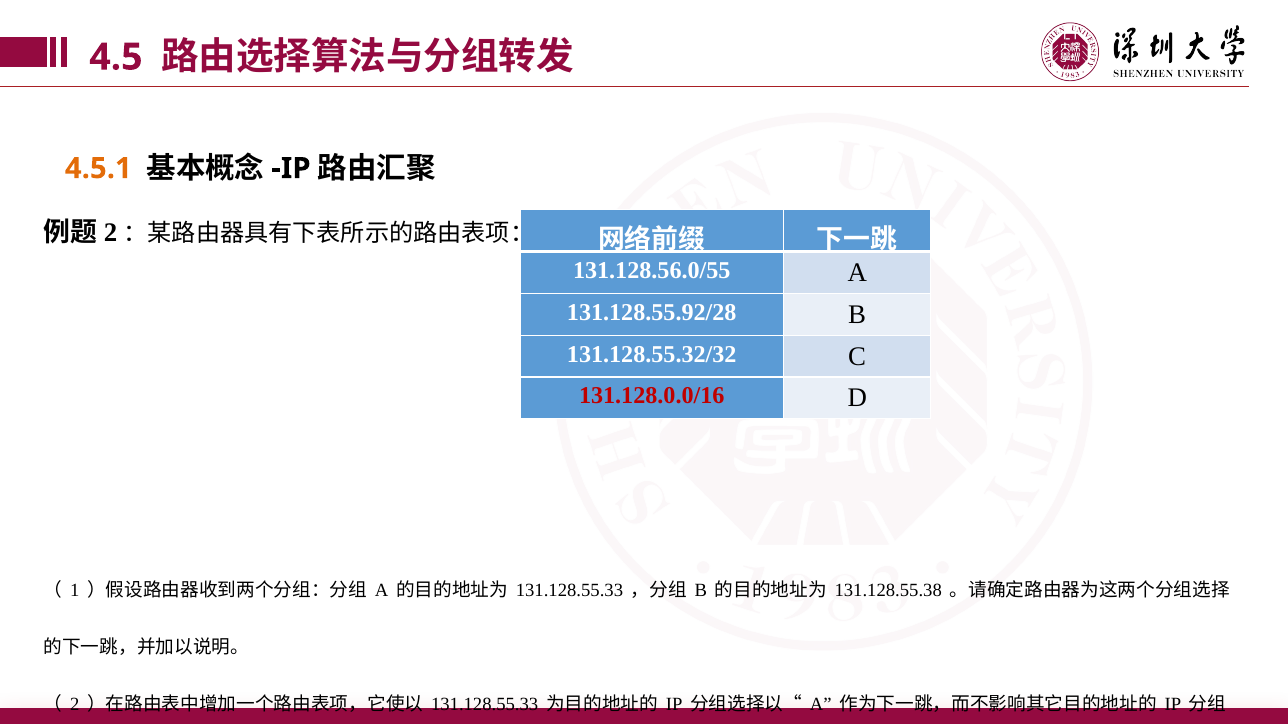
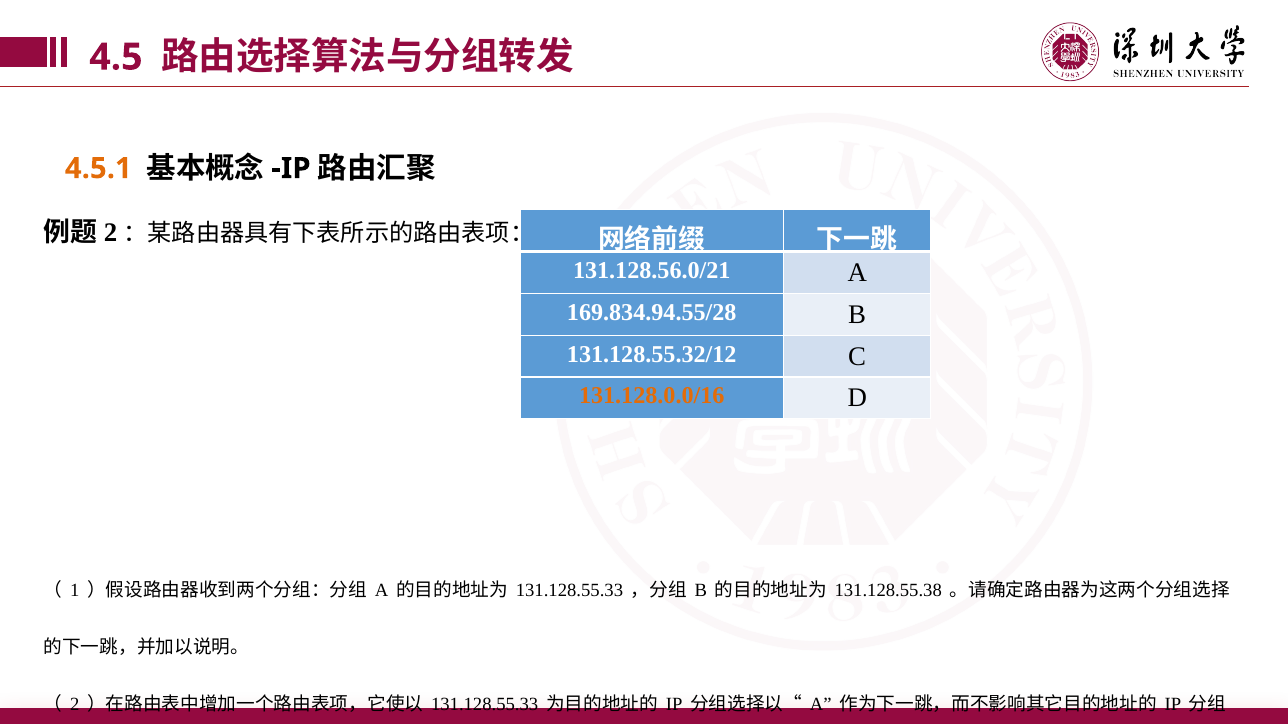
131.128.56.0/55: 131.128.56.0/55 -> 131.128.56.0/21
131.128.55.92/28: 131.128.55.92/28 -> 169.834.94.55/28
131.128.55.32/32: 131.128.55.32/32 -> 131.128.55.32/12
131.128.0.0/16 colour: red -> orange
